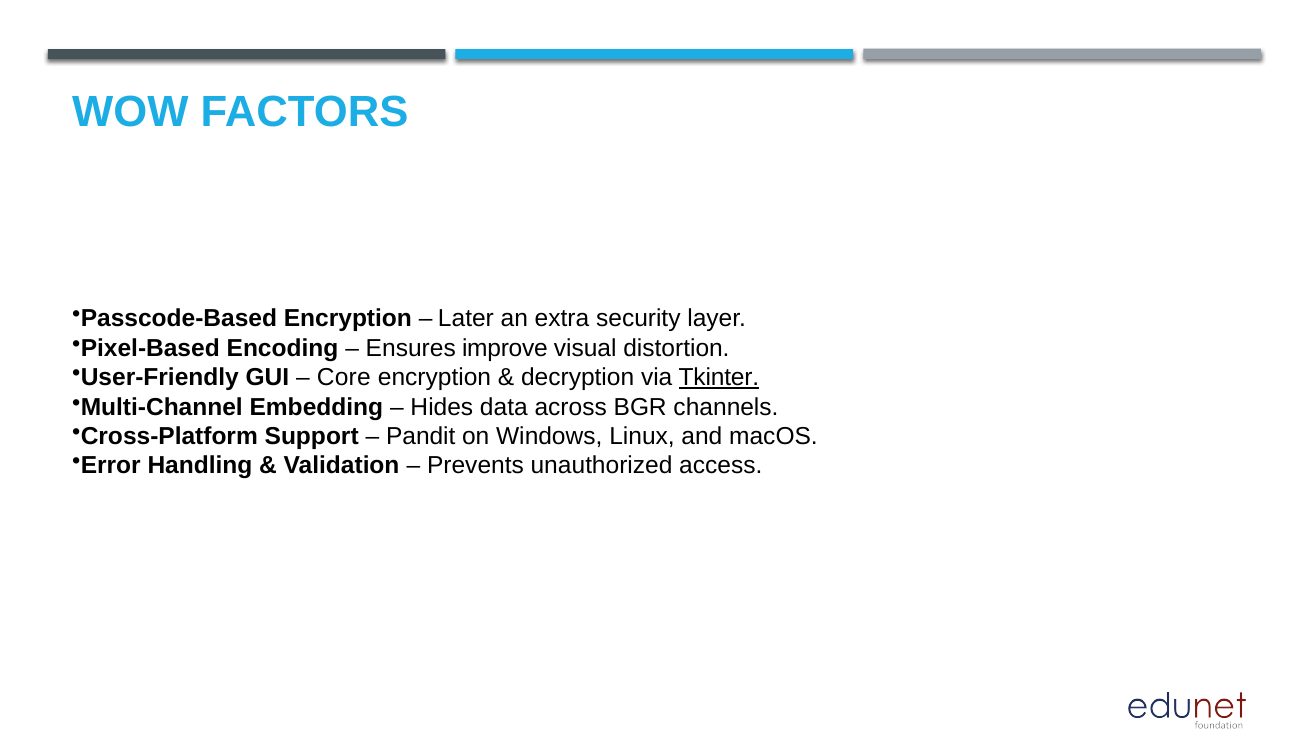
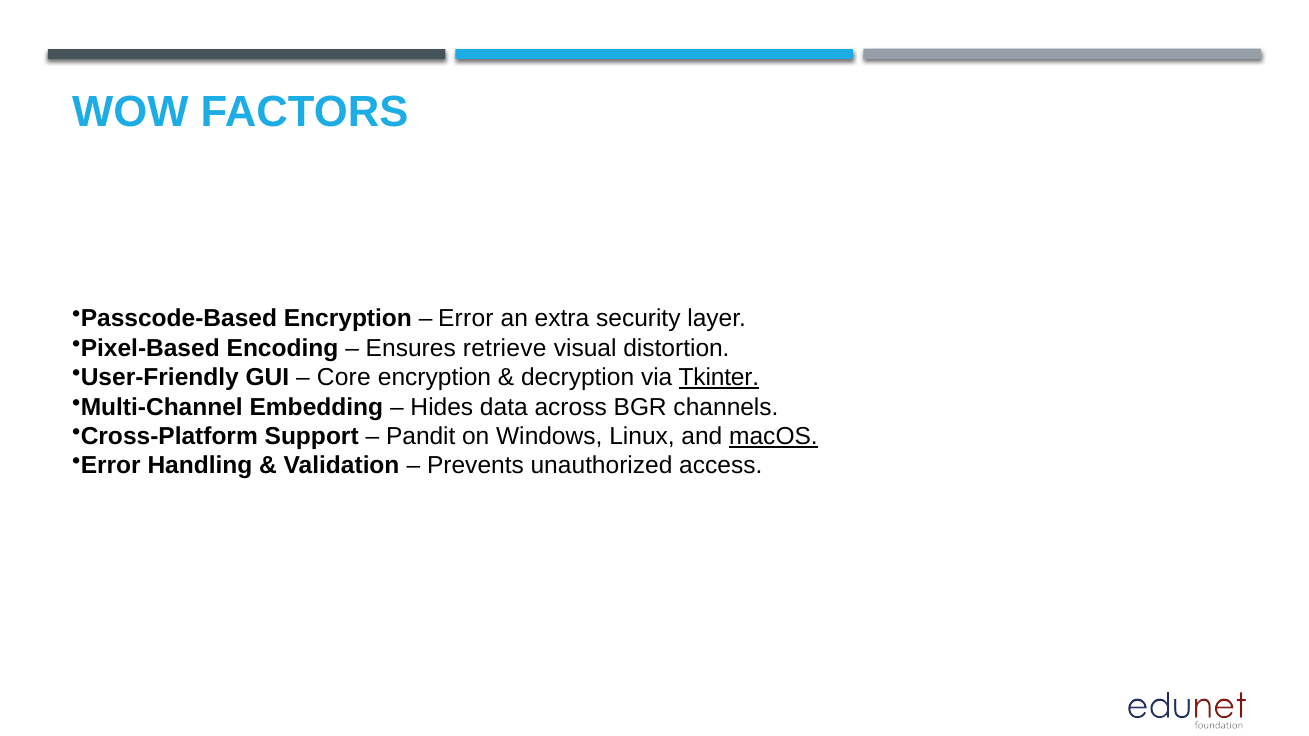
Later at (466, 319): Later -> Error
improve: improve -> retrieve
macOS underline: none -> present
